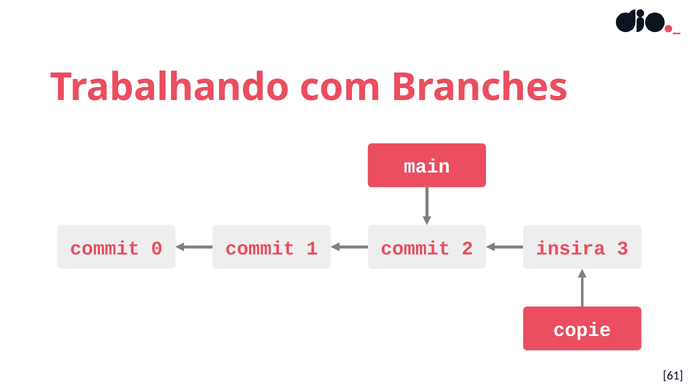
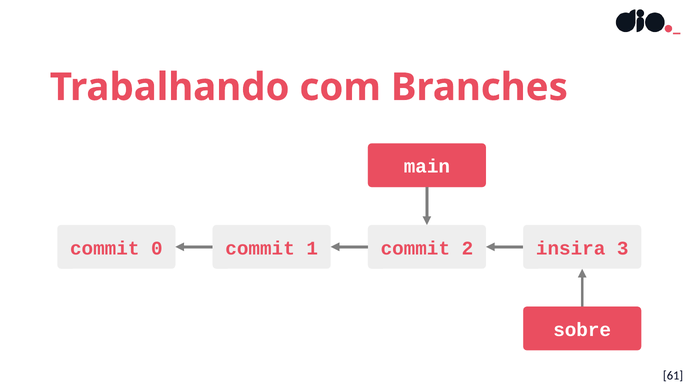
copie: copie -> sobre
